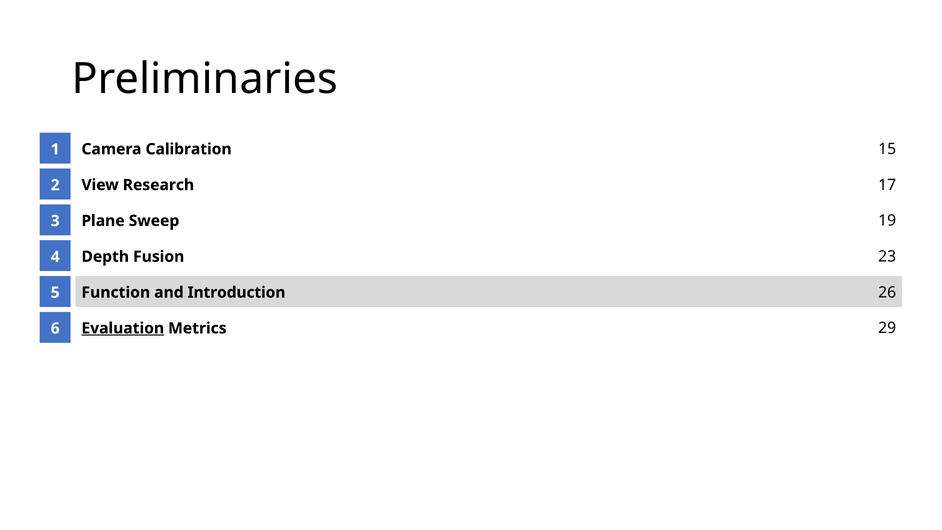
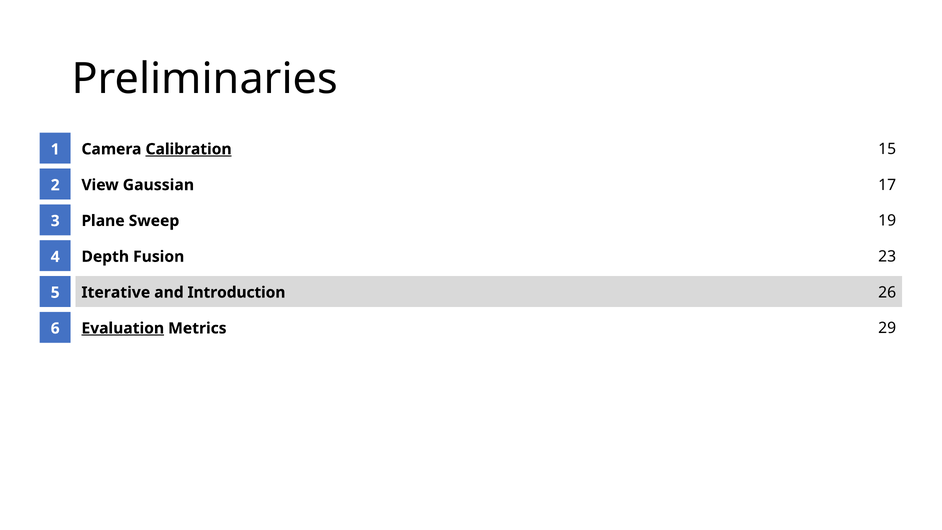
Calibration underline: none -> present
Research: Research -> Gaussian
Function: Function -> Iterative
